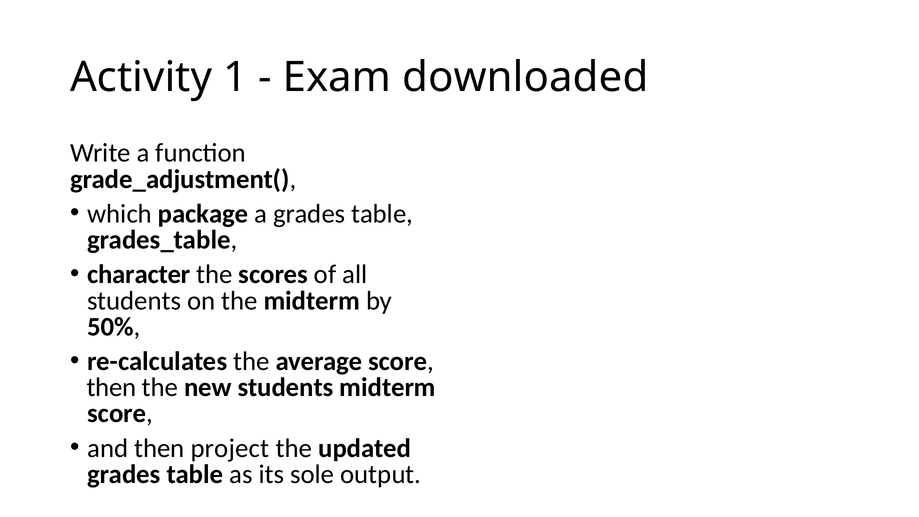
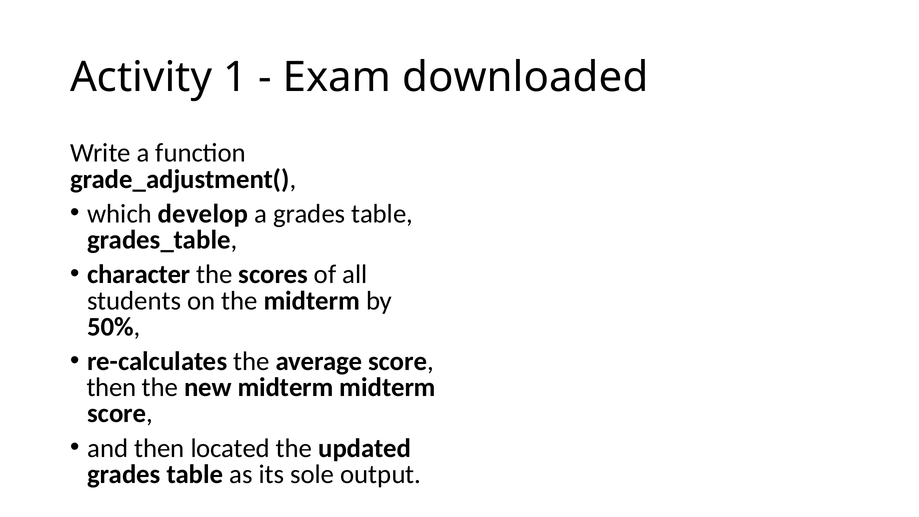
package: package -> develop
new students: students -> midterm
project: project -> located
